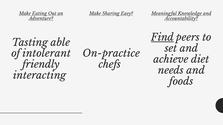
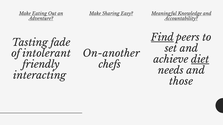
able: able -> fade
On-practice: On-practice -> On-another
diet underline: none -> present
foods: foods -> those
